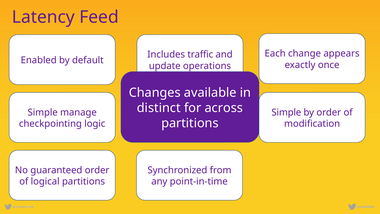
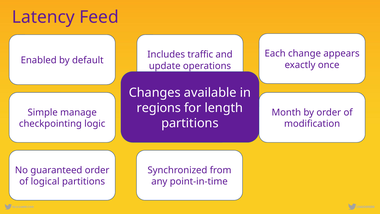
distinct: distinct -> regions
across: across -> length
Simple at (286, 112): Simple -> Month
